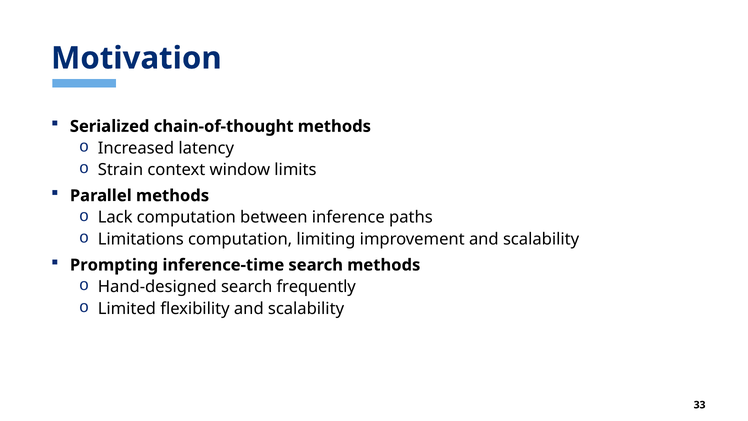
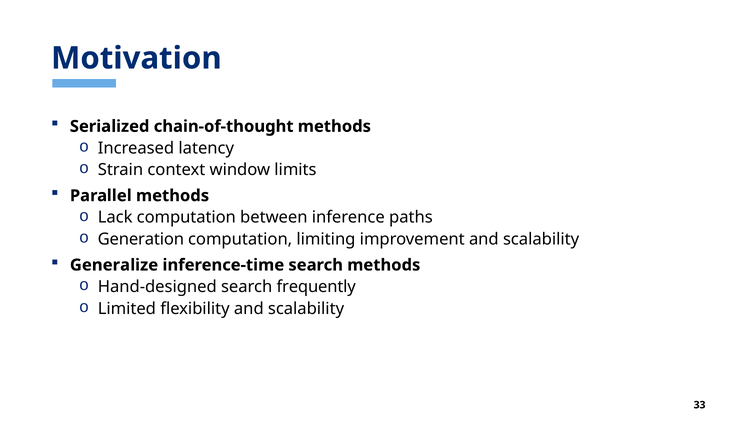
Limitations: Limitations -> Generation
Prompting: Prompting -> Generalize
